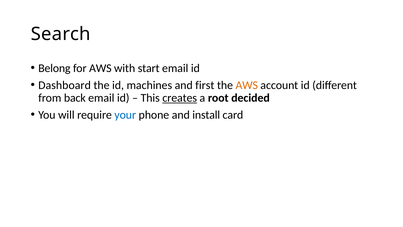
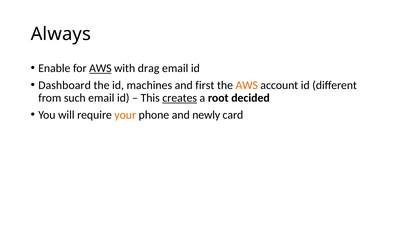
Search: Search -> Always
Belong: Belong -> Enable
AWS at (100, 68) underline: none -> present
start: start -> drag
back: back -> such
your colour: blue -> orange
install: install -> newly
